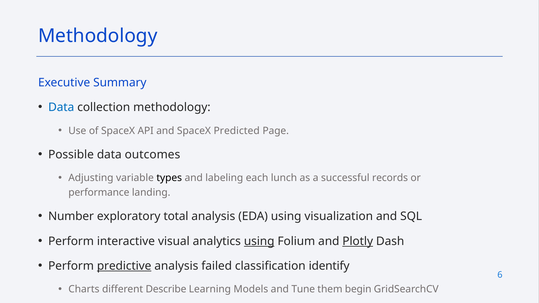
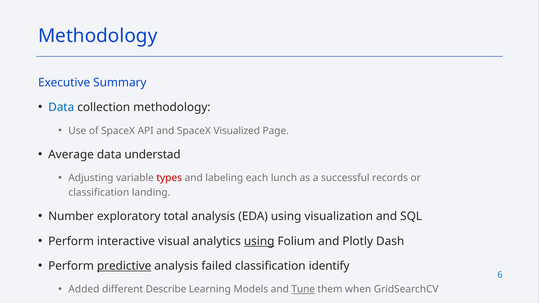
Predicted: Predicted -> Visualized
Possible: Possible -> Average
outcomes: outcomes -> understad
types colour: black -> red
performance at (99, 193): performance -> classification
Plotly underline: present -> none
Charts: Charts -> Added
Tune underline: none -> present
begin: begin -> when
